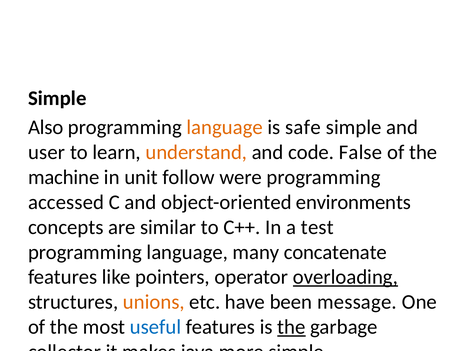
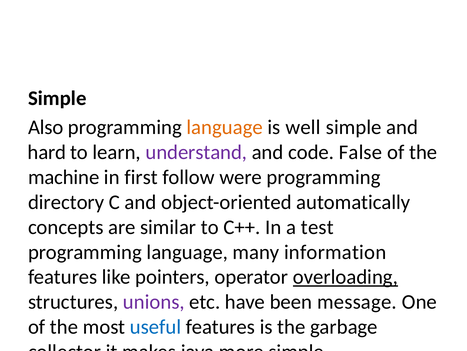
safe: safe -> well
user: user -> hard
understand colour: orange -> purple
unit: unit -> first
accessed: accessed -> directory
environments: environments -> automatically
concatenate: concatenate -> information
unions colour: orange -> purple
the at (291, 326) underline: present -> none
